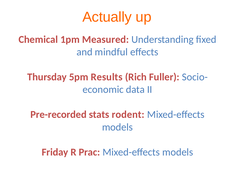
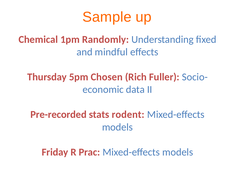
Actually: Actually -> Sample
Measured: Measured -> Randomly
Results: Results -> Chosen
